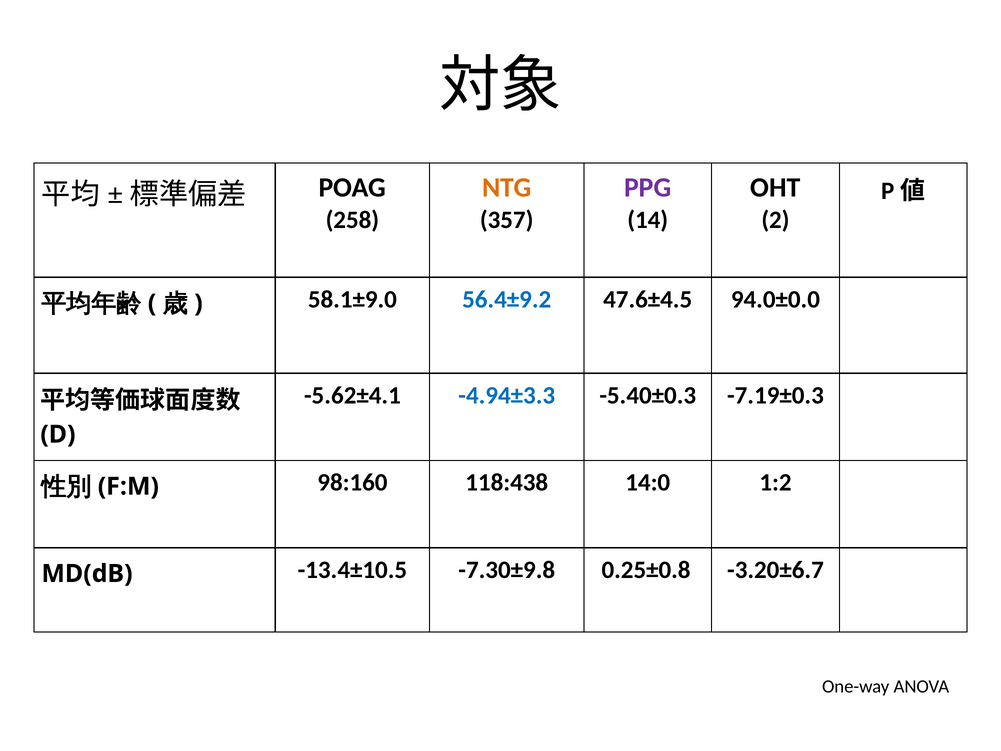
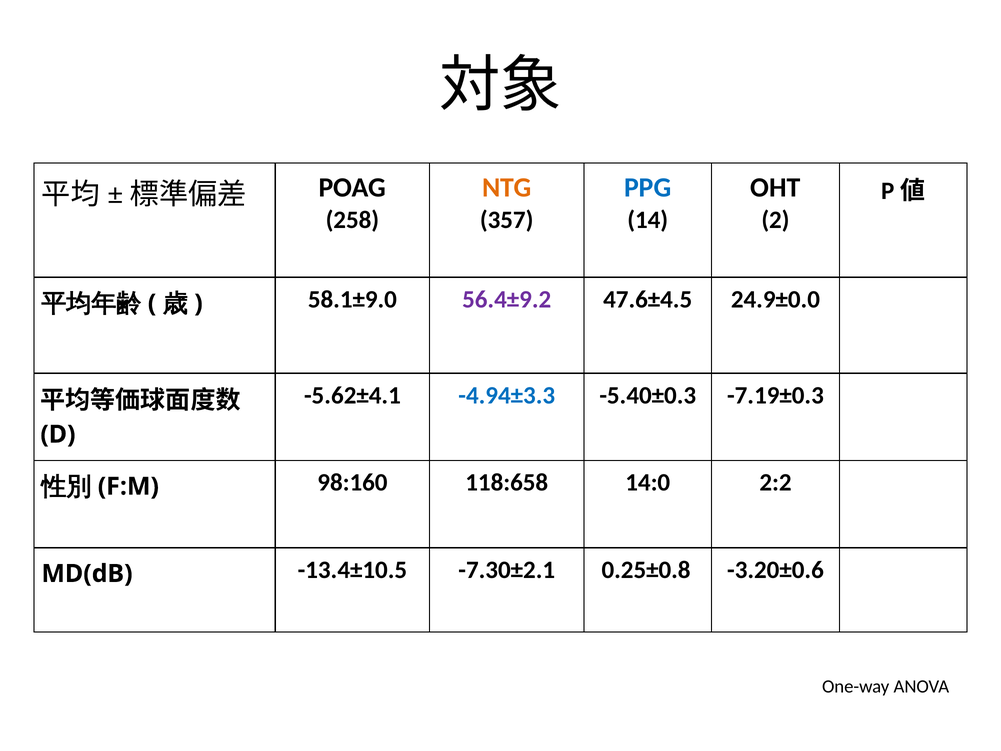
PPG colour: purple -> blue
56.4±9.2 colour: blue -> purple
94.0±0.0: 94.0±0.0 -> 24.9±0.0
118:438: 118:438 -> 118:658
1:2: 1:2 -> 2:2
-7.30±9.8: -7.30±9.8 -> -7.30±2.1
-3.20±6.7: -3.20±6.7 -> -3.20±0.6
